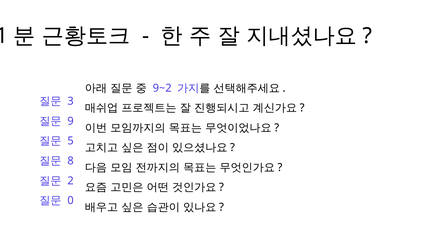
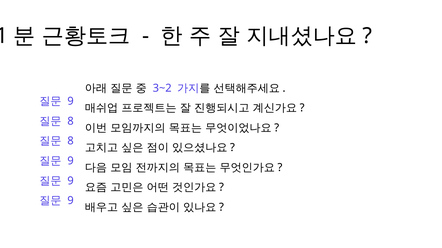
9~2: 9~2 -> 3~2
3 at (71, 102): 3 -> 9
9 at (71, 121): 9 -> 8
5 at (71, 141): 5 -> 8
8 at (71, 161): 8 -> 9
2 at (71, 181): 2 -> 9
0 at (71, 201): 0 -> 9
